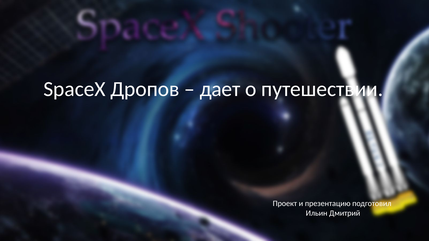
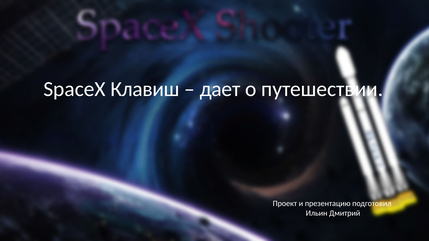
Дропов: Дропов -> Клавиш
